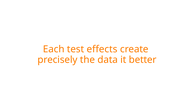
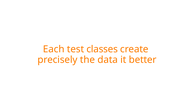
effects: effects -> classes
